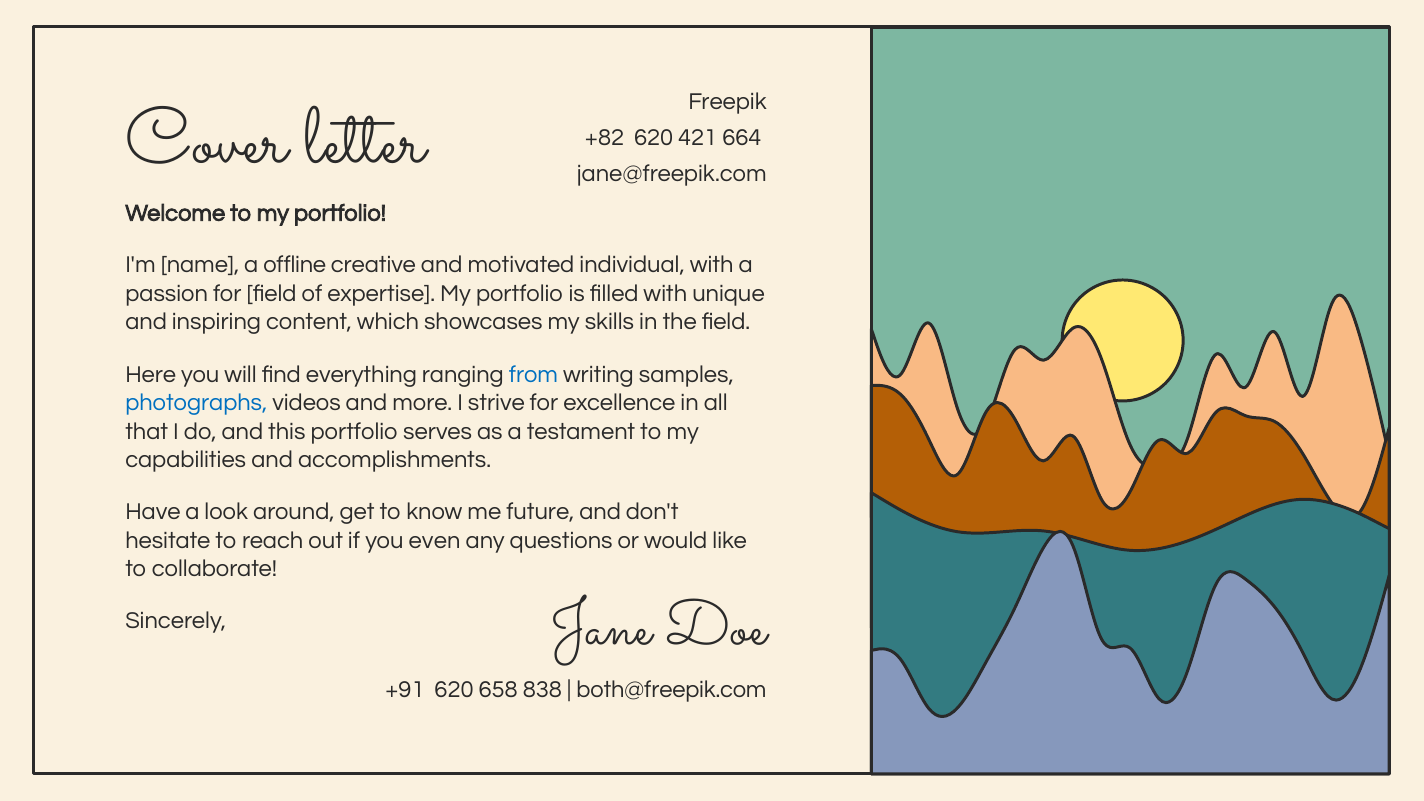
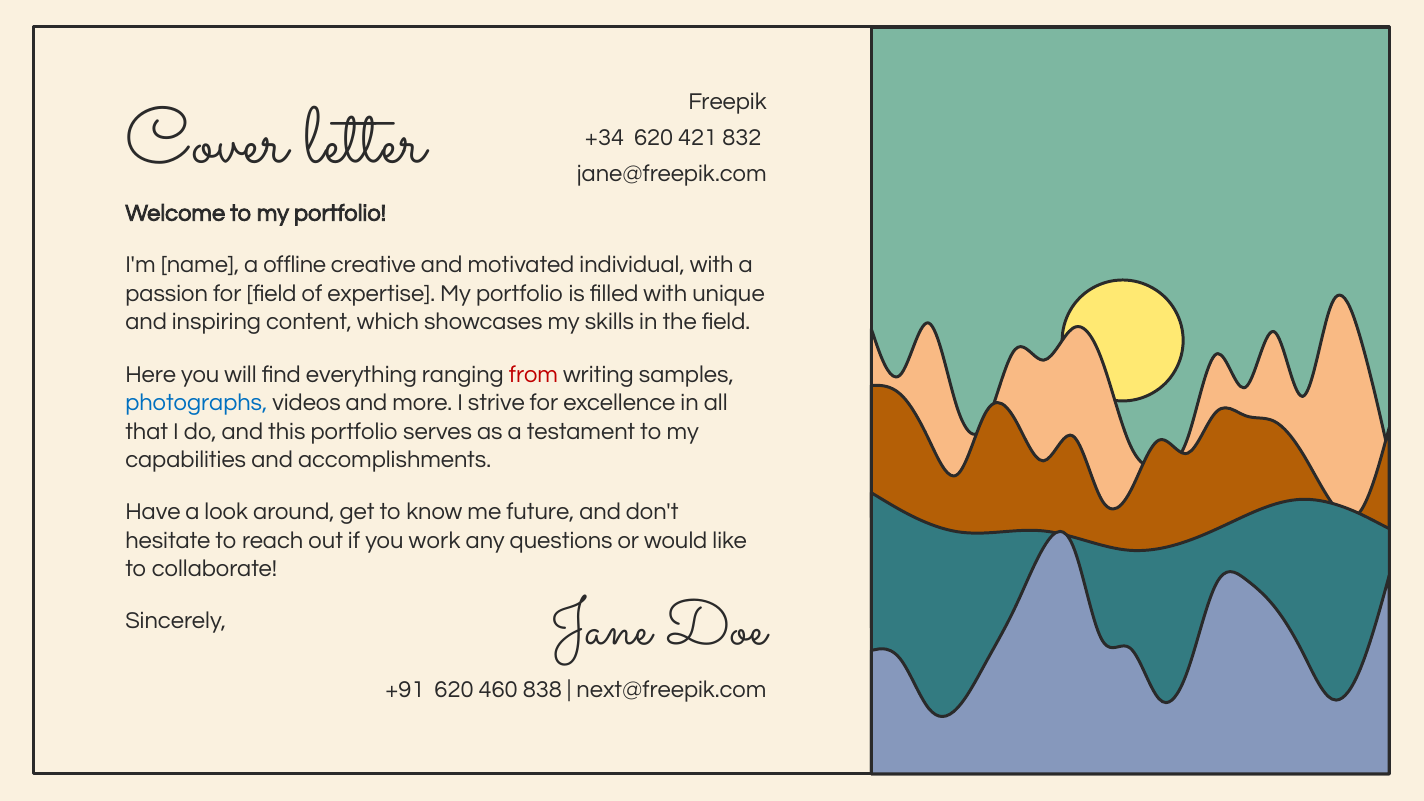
+82: +82 -> +34
664: 664 -> 832
from colour: blue -> red
even: even -> work
658: 658 -> 460
both@freepik.com: both@freepik.com -> next@freepik.com
